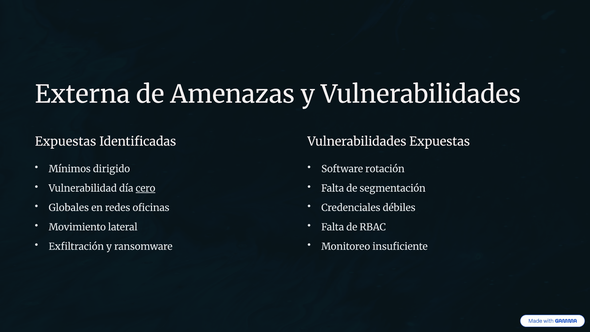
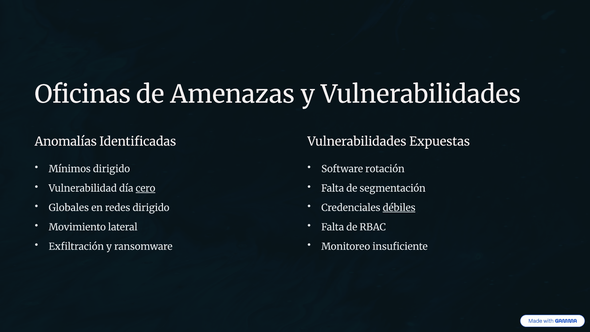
Externa: Externa -> Oficinas
Expuestas at (66, 142): Expuestas -> Anomalías
redes oficinas: oficinas -> dirigido
débiles underline: none -> present
